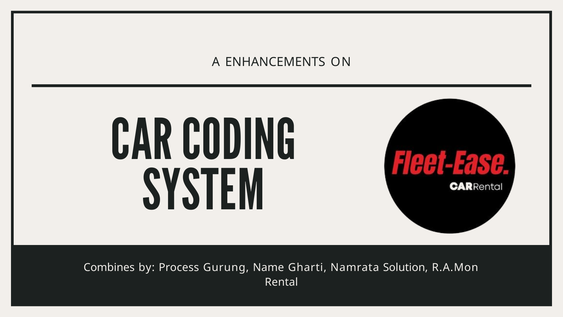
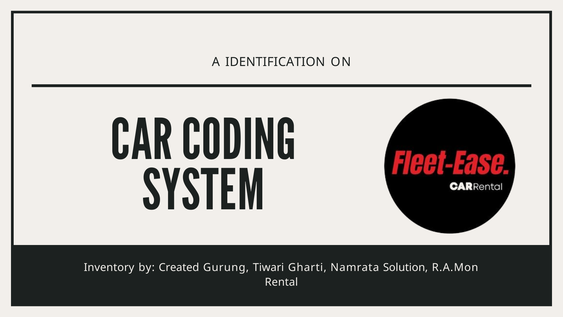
ENHANCEMENTS: ENHANCEMENTS -> IDENTIFICATION
Combines: Combines -> Inventory
Process: Process -> Created
Name: Name -> Tiwari
